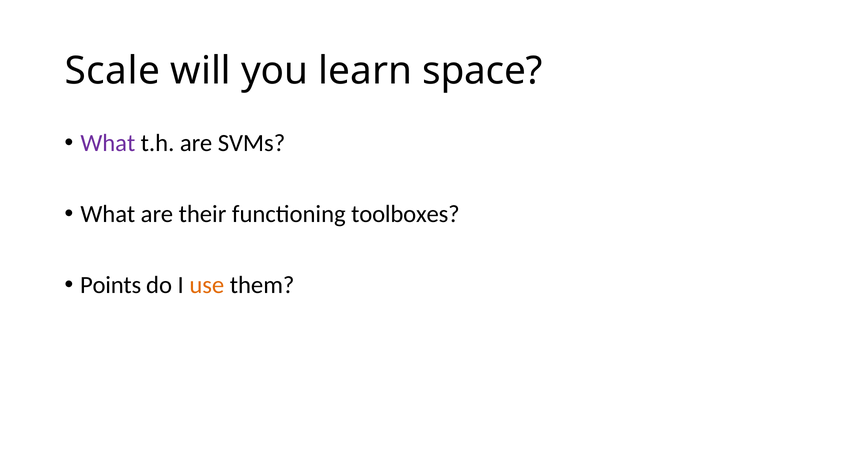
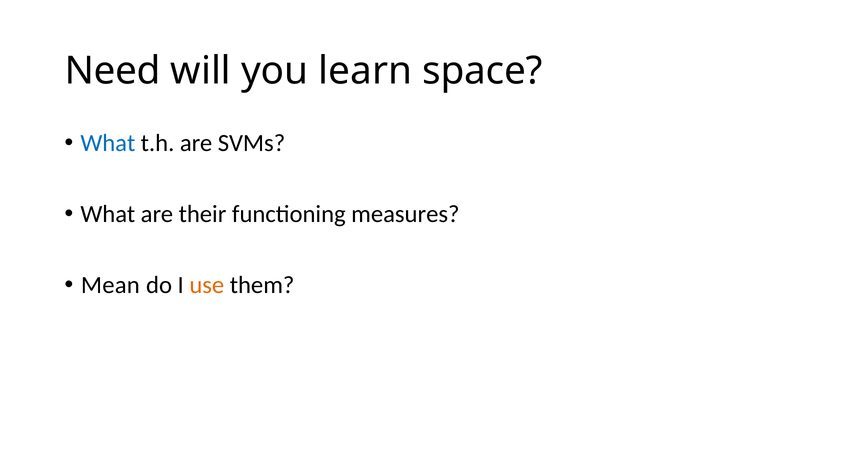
Scale: Scale -> Need
What at (108, 143) colour: purple -> blue
toolboxes: toolboxes -> measures
Points: Points -> Mean
